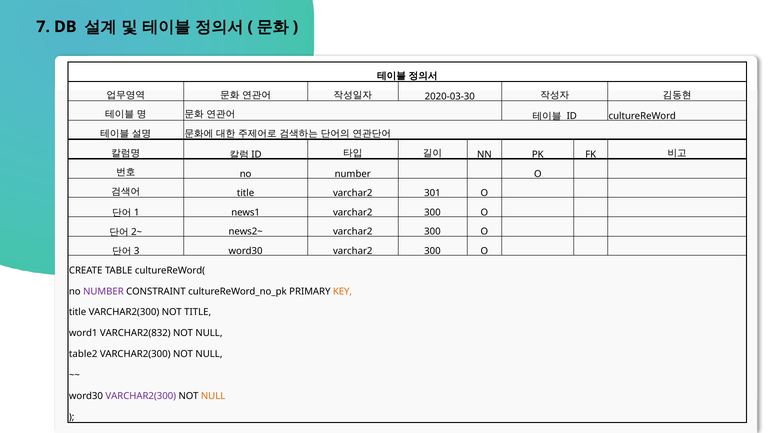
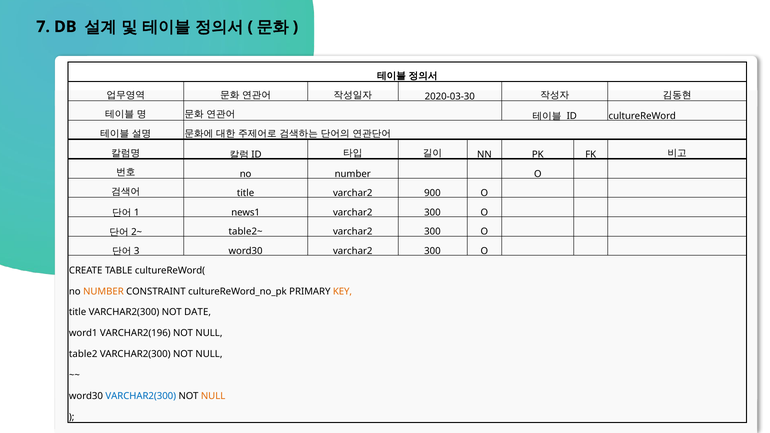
301: 301 -> 900
news2~: news2~ -> table2~
NUMBER at (103, 291) colour: purple -> orange
NOT TITLE: TITLE -> DATE
VARCHAR2(832: VARCHAR2(832 -> VARCHAR2(196
VARCHAR2(300 at (141, 396) colour: purple -> blue
